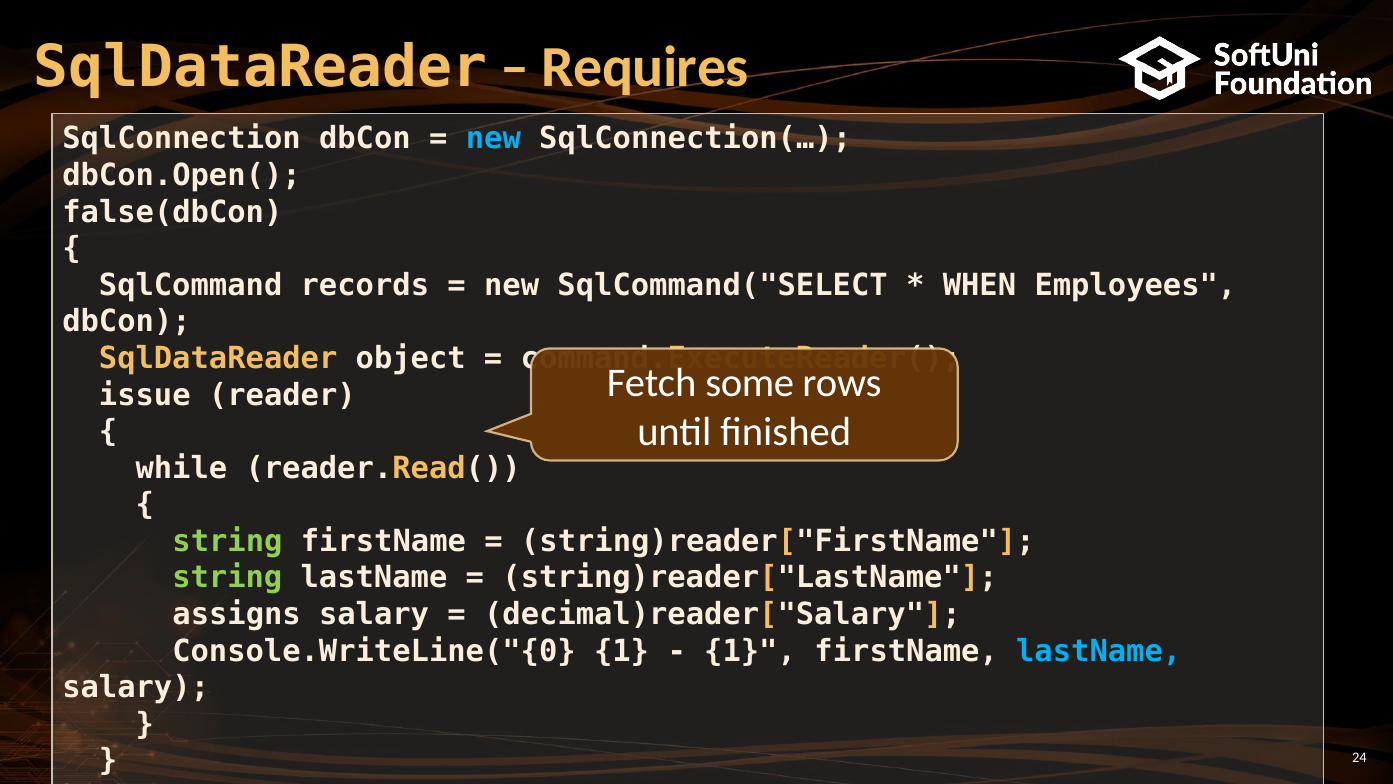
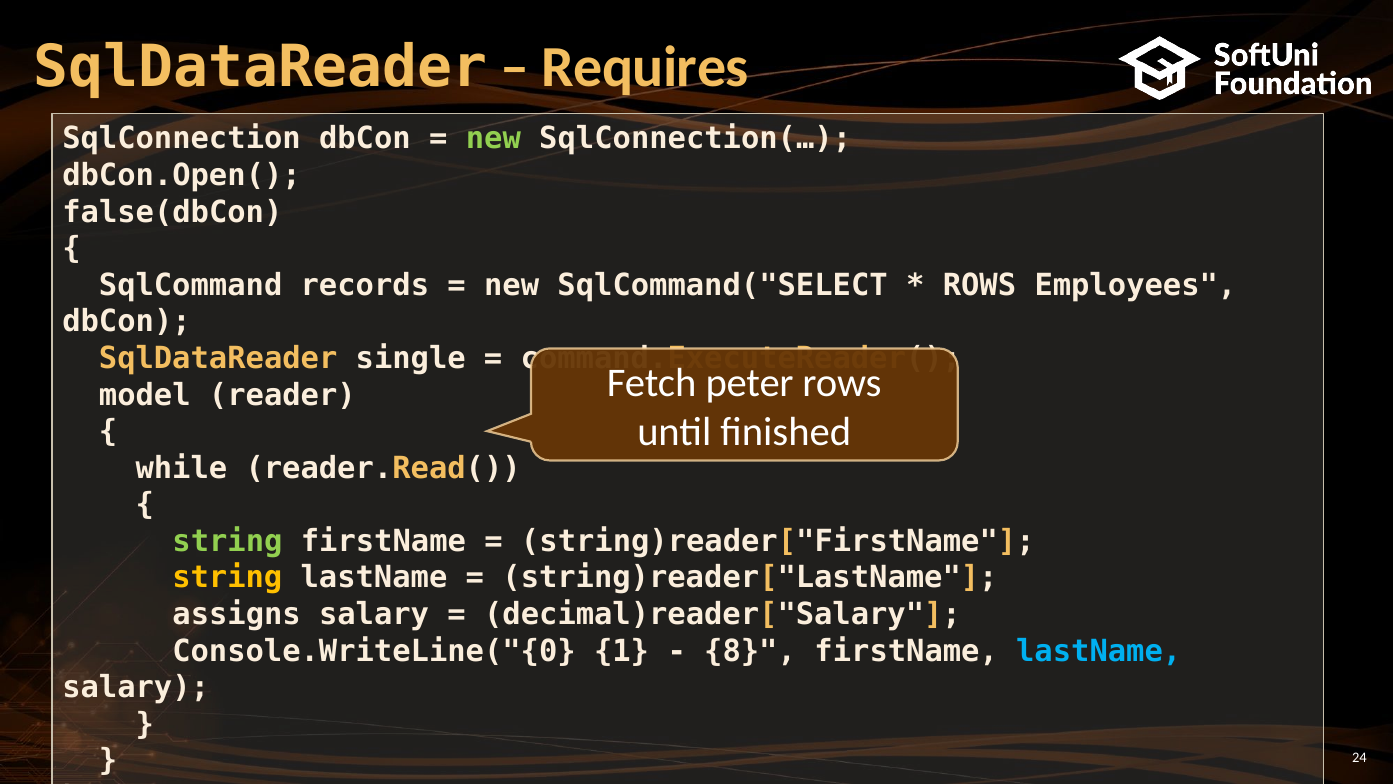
new at (493, 139) colour: light blue -> light green
WHEN at (979, 285): WHEN -> ROWS
object: object -> single
some: some -> peter
issue: issue -> model
string at (227, 578) colour: light green -> yellow
1 at (750, 651): 1 -> 8
